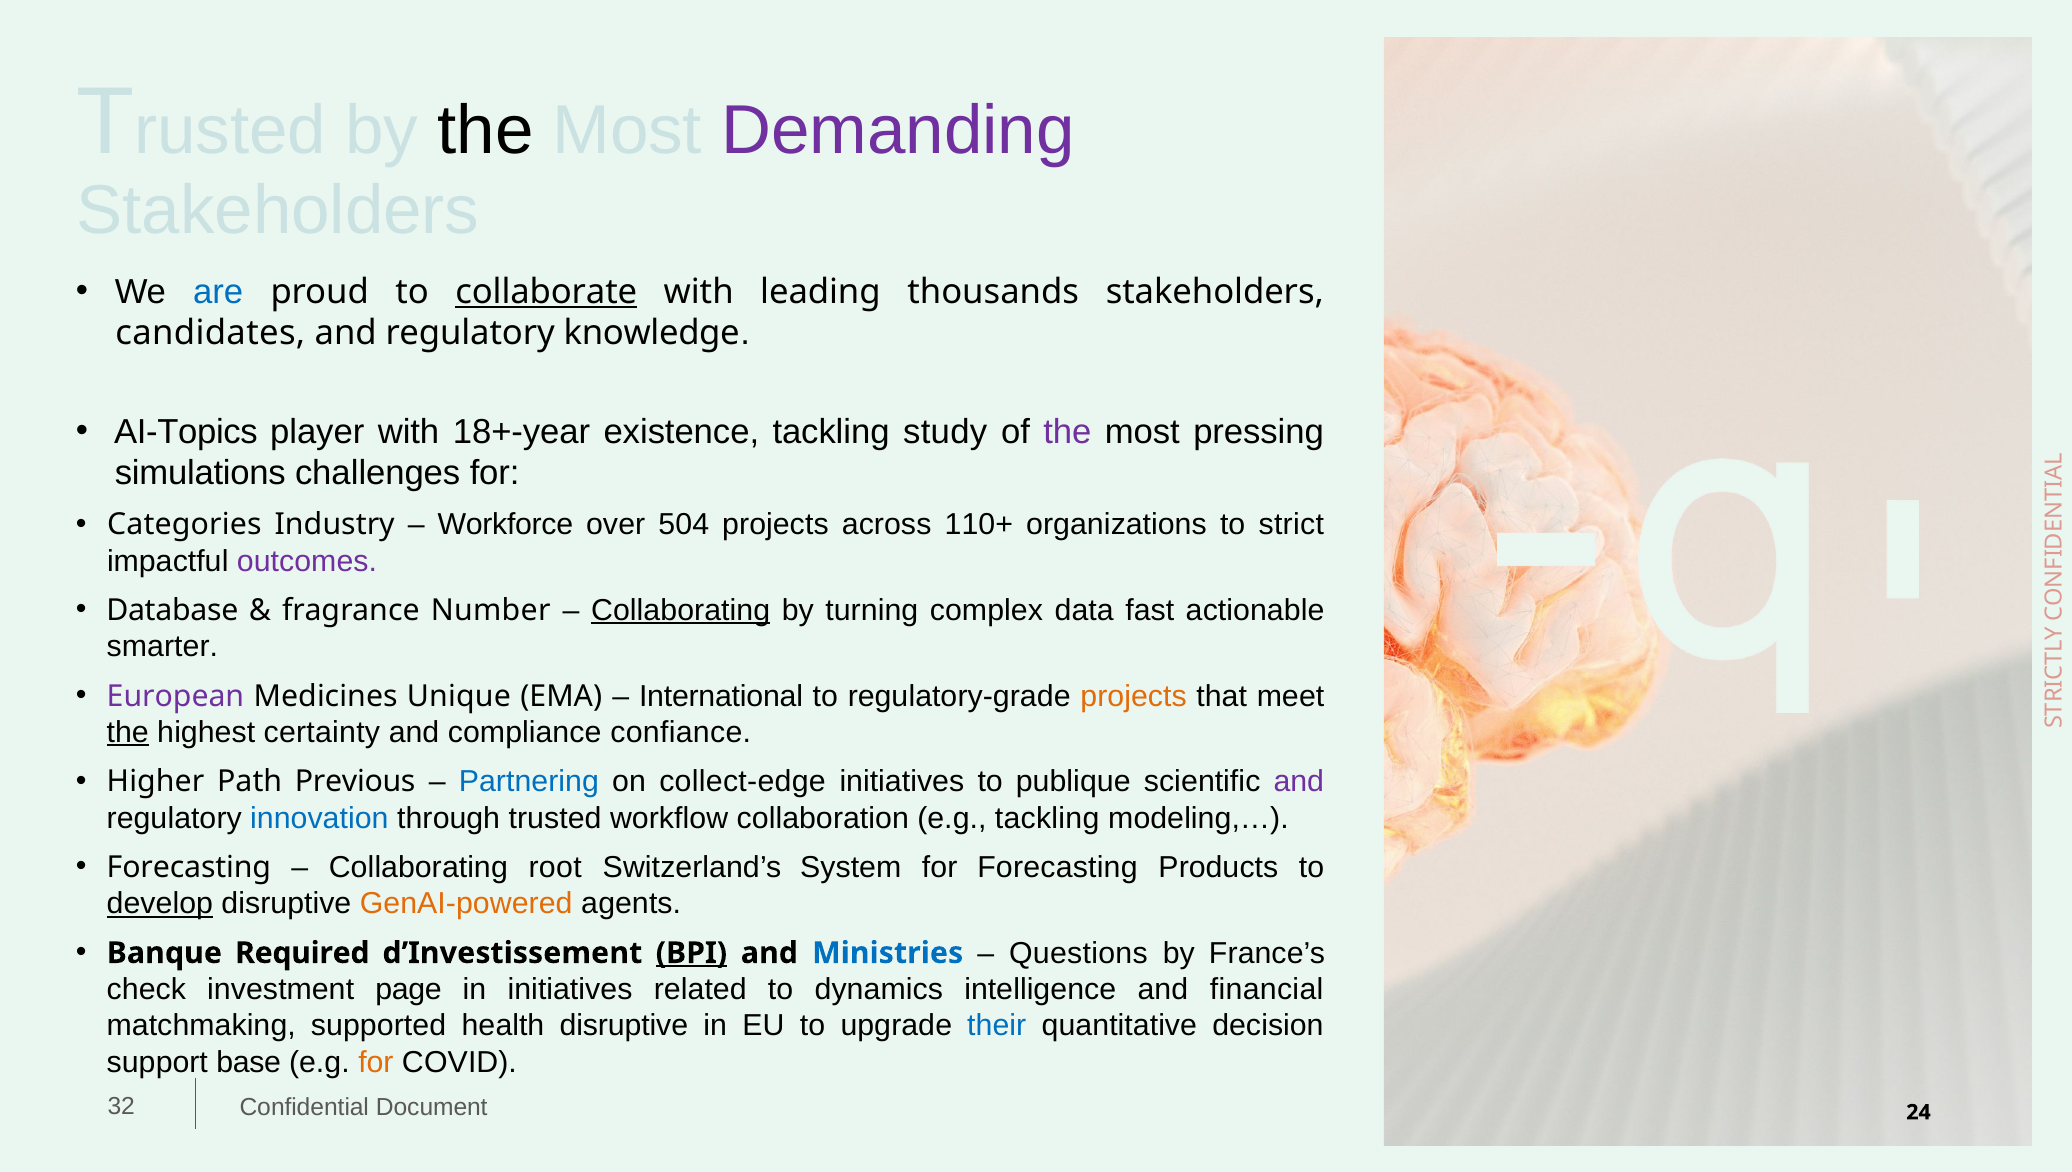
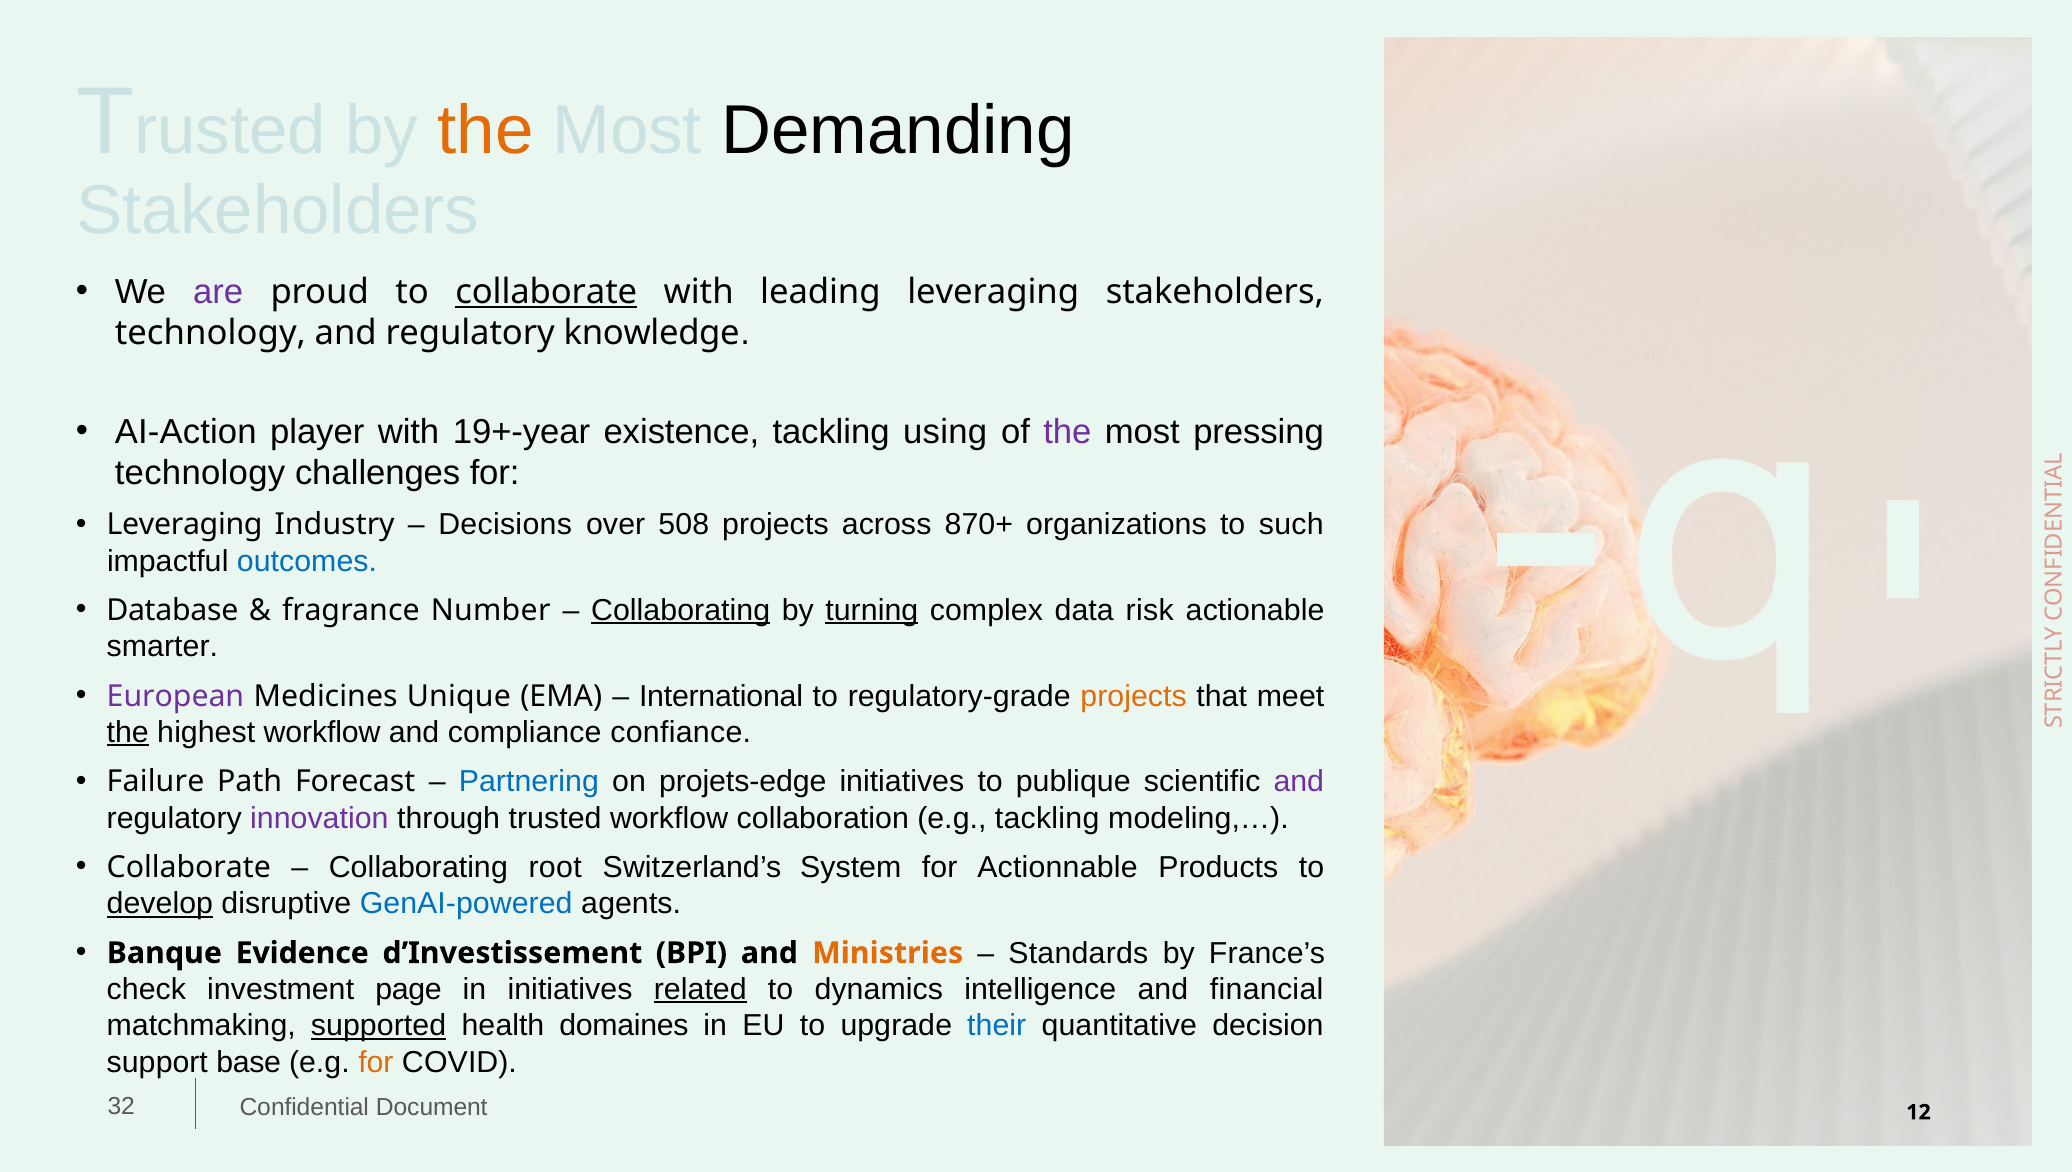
the at (485, 131) colour: black -> orange
Demanding colour: purple -> black
are colour: blue -> purple
leading thousands: thousands -> leveraging
candidates at (210, 333): candidates -> technology
AI-Topics: AI-Topics -> AI-Action
18+-year: 18+-year -> 19+-year
study: study -> using
simulations at (200, 473): simulations -> technology
Categories at (184, 525): Categories -> Leveraging
Workforce: Workforce -> Decisions
504: 504 -> 508
110+: 110+ -> 870+
strict: strict -> such
outcomes colour: purple -> blue
turning underline: none -> present
fast: fast -> risk
highest certainty: certainty -> workflow
Higher: Higher -> Failure
Previous: Previous -> Forecast
collect-edge: collect-edge -> projets-edge
innovation colour: blue -> purple
Forecasting at (189, 867): Forecasting -> Collaborate
for Forecasting: Forecasting -> Actionnable
GenAI-powered colour: orange -> blue
Required: Required -> Evidence
BPI underline: present -> none
Ministries colour: blue -> orange
Questions: Questions -> Standards
related underline: none -> present
supported underline: none -> present
health disruptive: disruptive -> domaines
24: 24 -> 12
